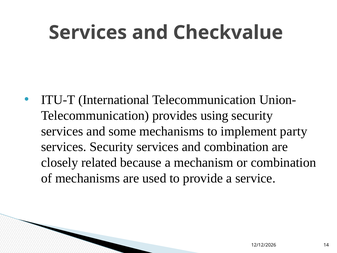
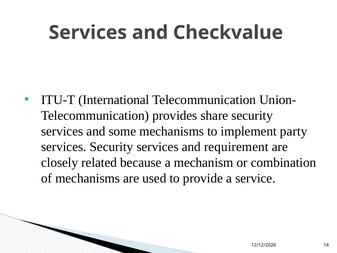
using: using -> share
and combination: combination -> requirement
